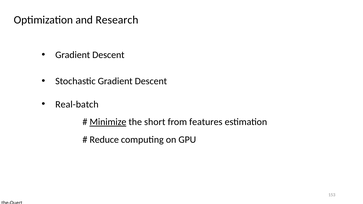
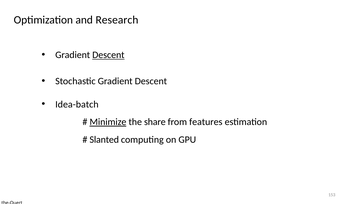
Descent at (108, 55) underline: none -> present
Real-batch: Real-batch -> Idea-batch
short: short -> share
Reduce: Reduce -> Slanted
